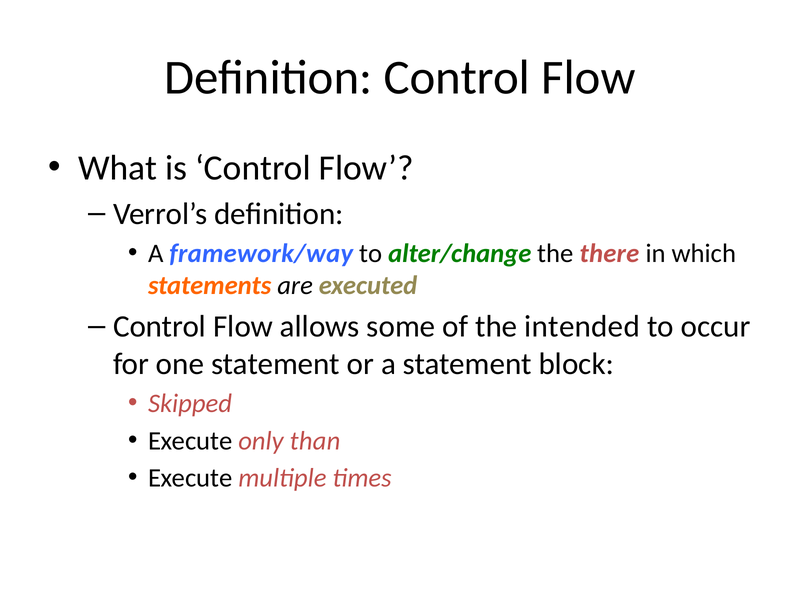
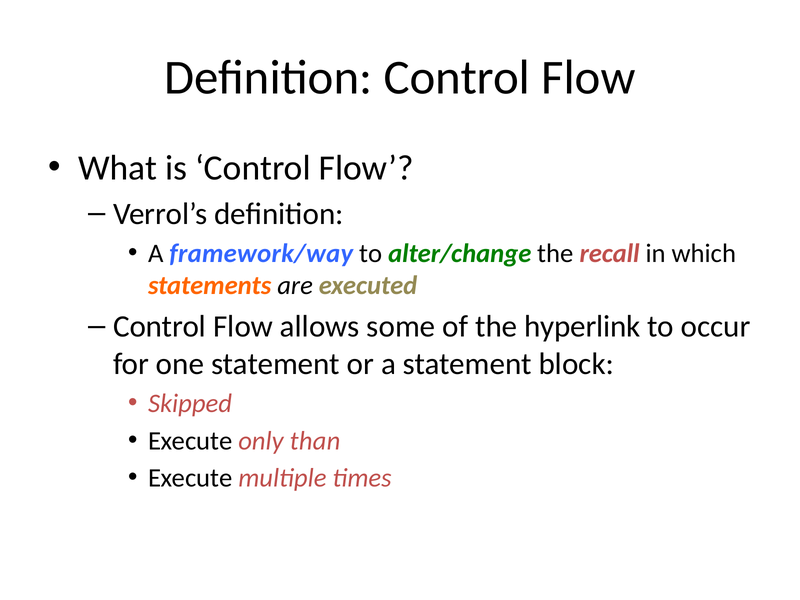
there: there -> recall
intended: intended -> hyperlink
